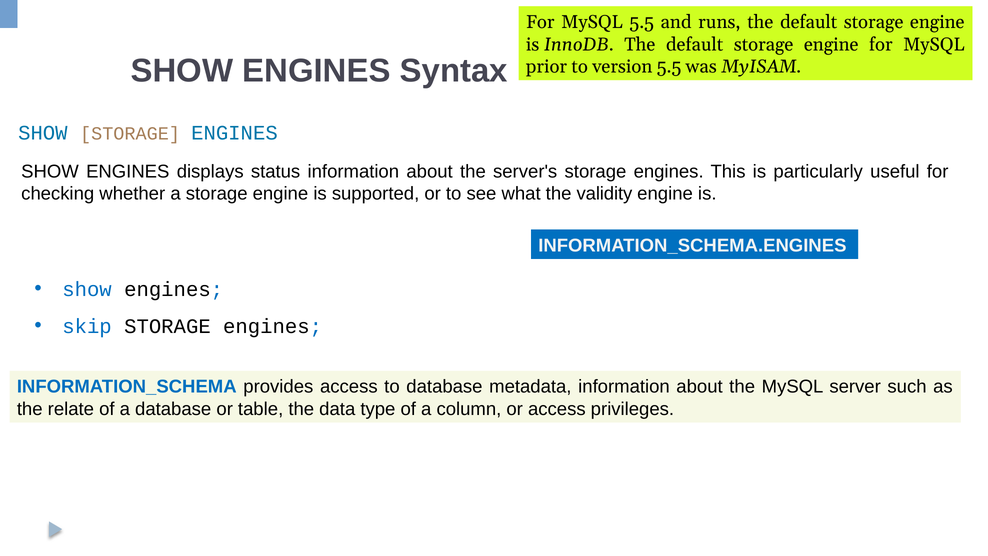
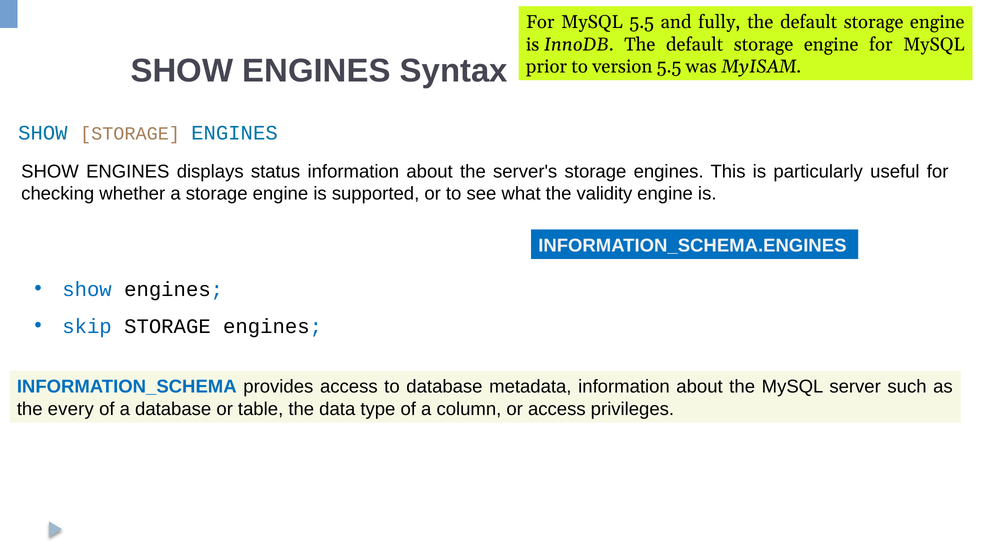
runs: runs -> fully
relate: relate -> every
